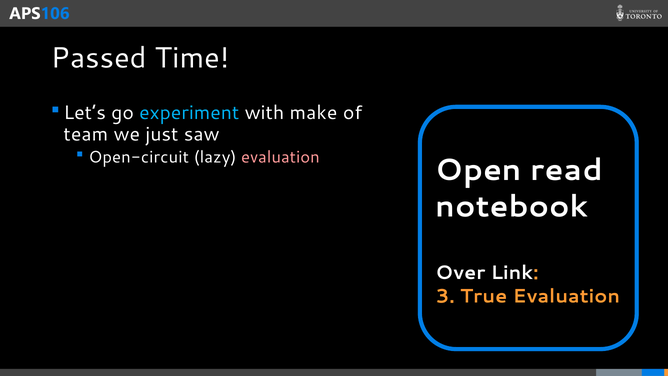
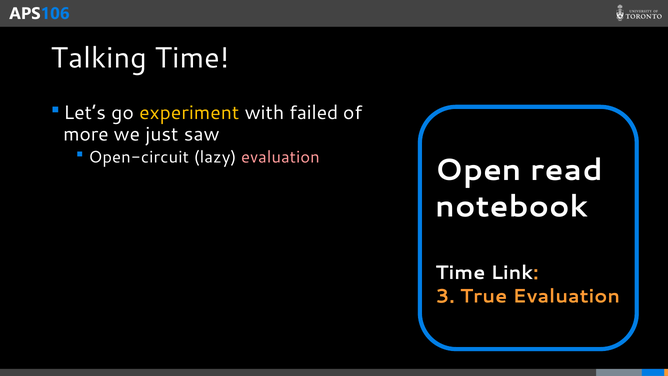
Passed: Passed -> Talking
experiment colour: light blue -> yellow
make: make -> failed
team: team -> more
Over at (460, 273): Over -> Time
